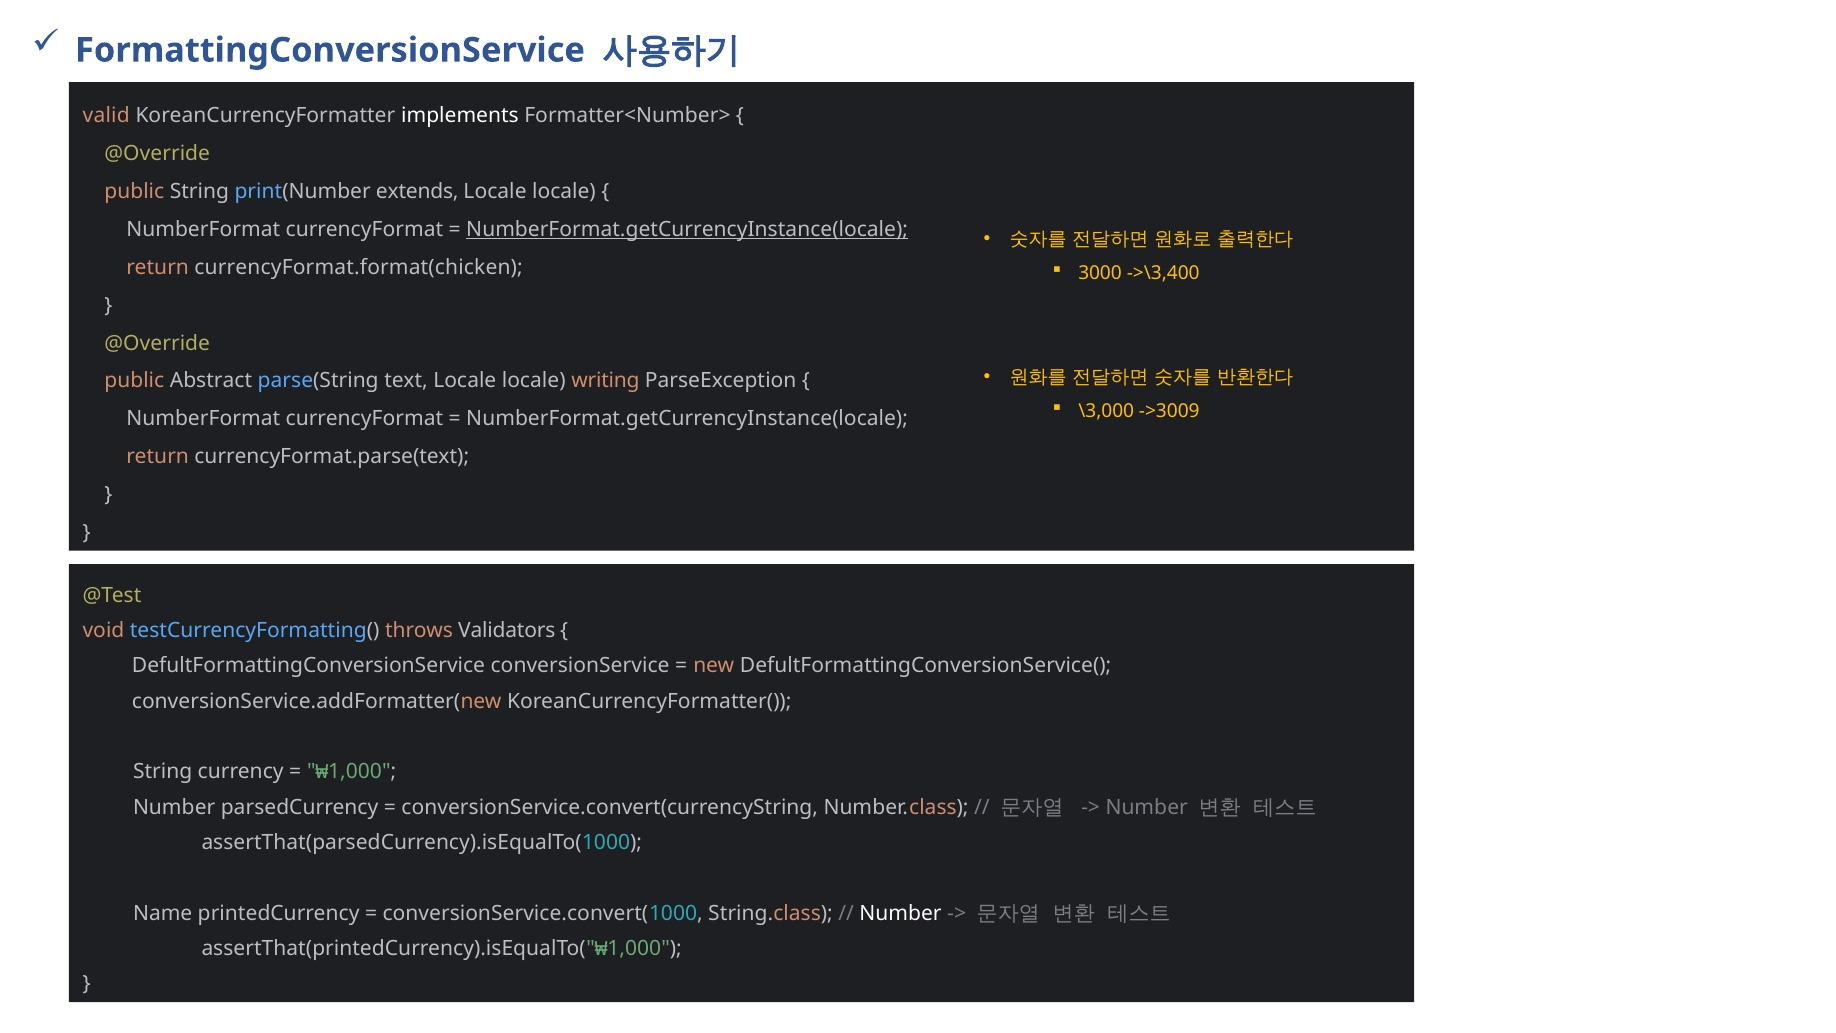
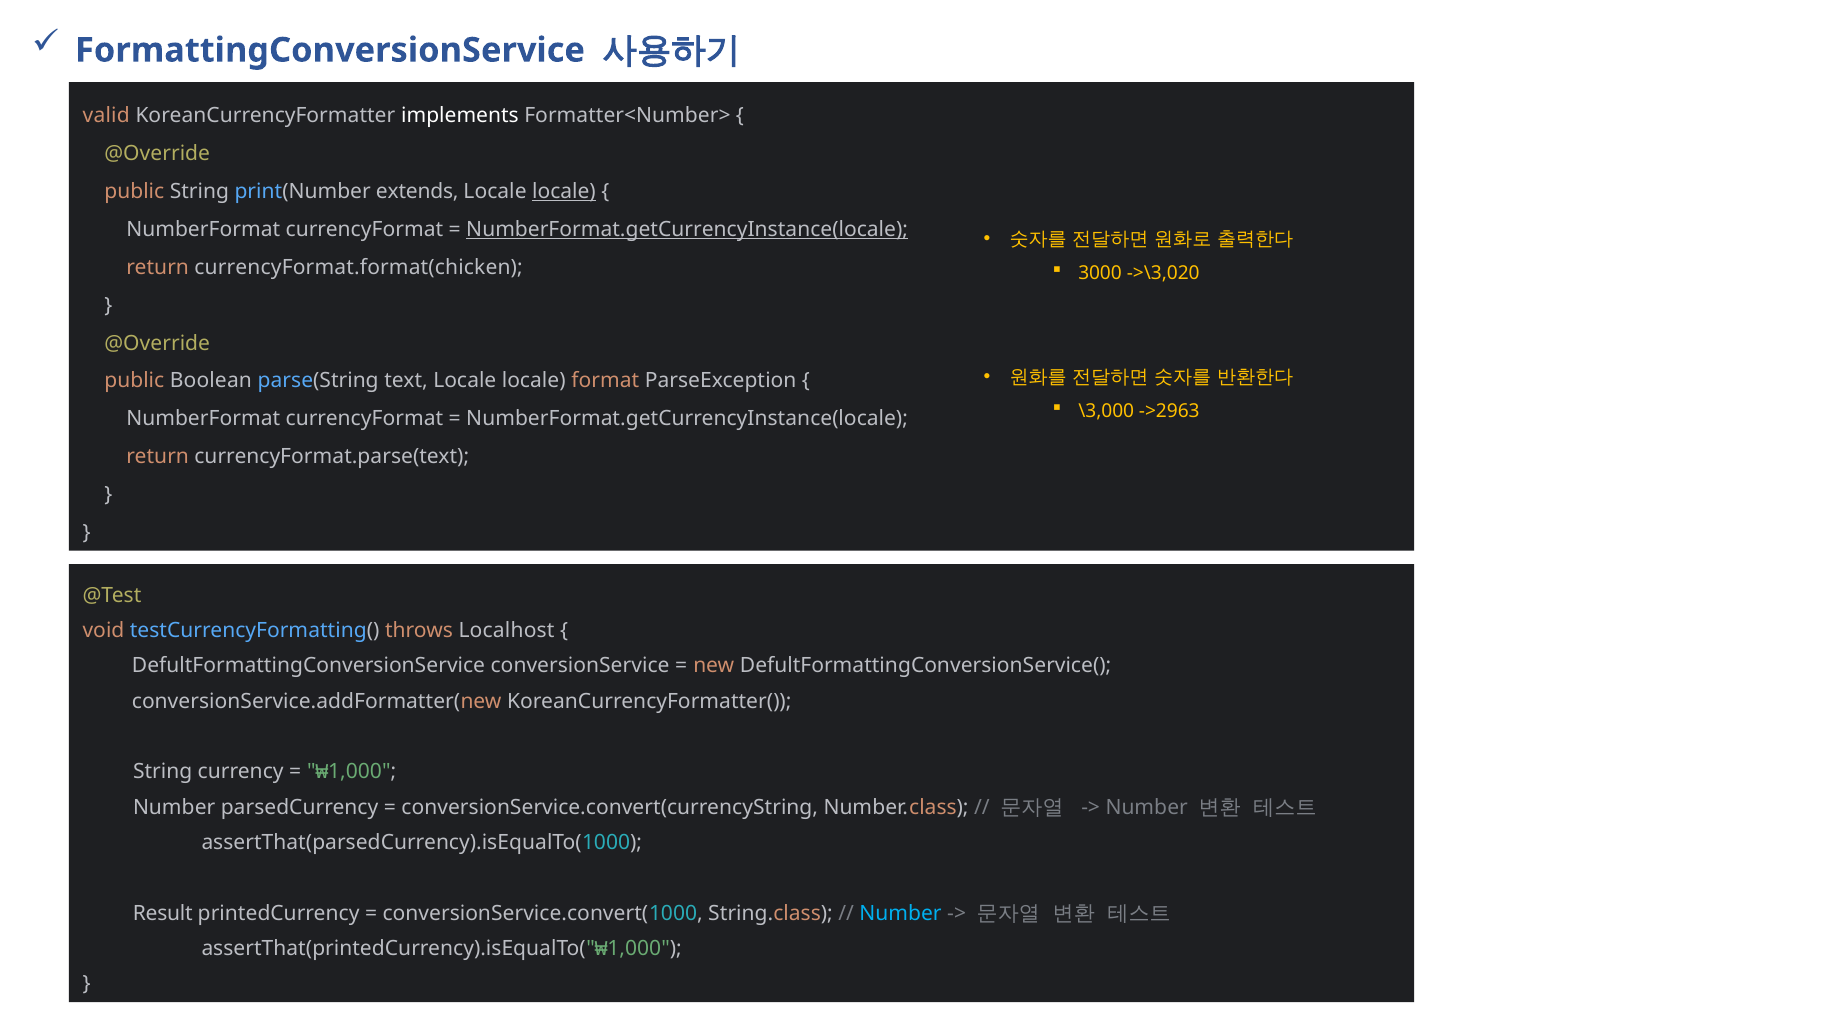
locale at (564, 191) underline: none -> present
->\3,400: ->\3,400 -> ->\3,020
Abstract: Abstract -> Boolean
writing: writing -> format
->3009: ->3009 -> ->2963
Validators: Validators -> Localhost
Name: Name -> Result
Number at (901, 913) colour: white -> light blue
